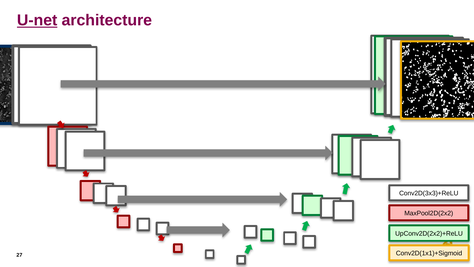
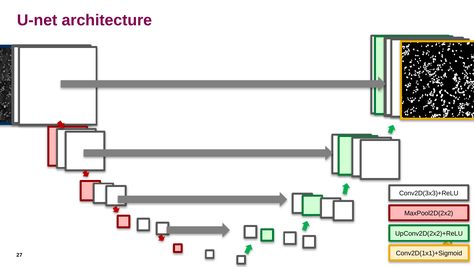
U-net underline: present -> none
